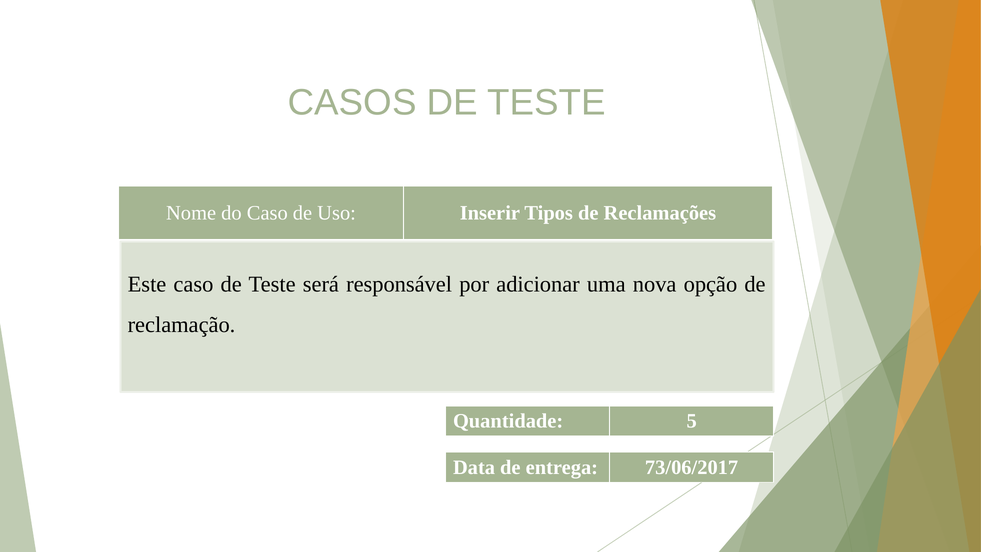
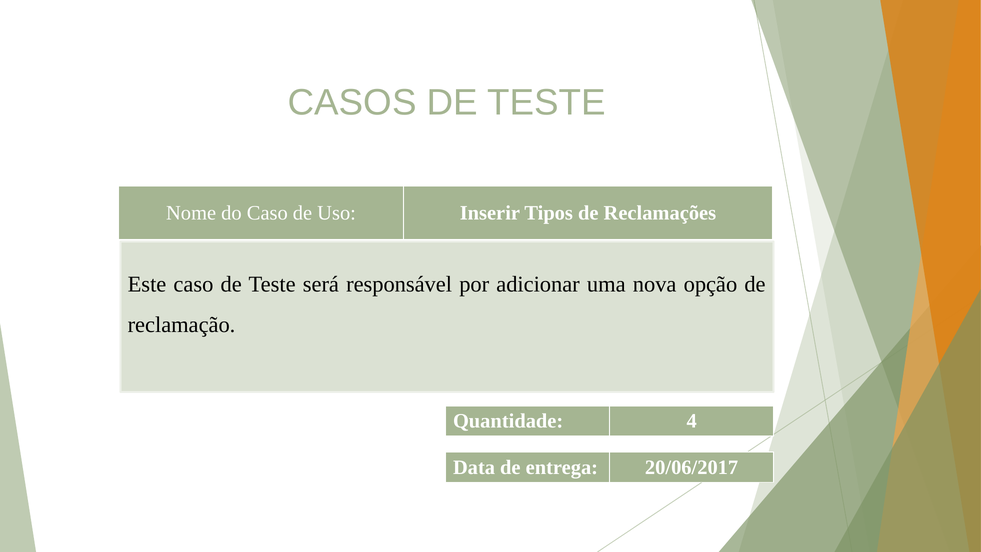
5: 5 -> 4
73/06/2017: 73/06/2017 -> 20/06/2017
